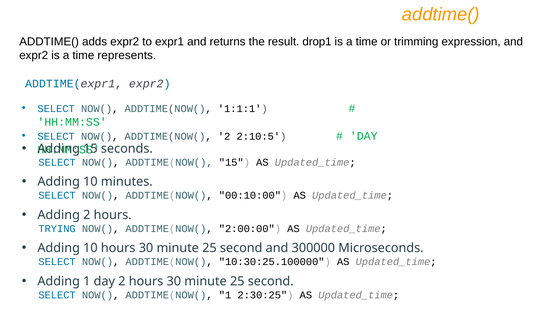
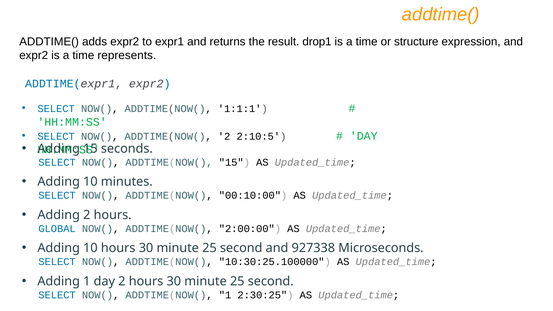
trimming: trimming -> structure
TRYING: TRYING -> GLOBAL
300000: 300000 -> 927338
